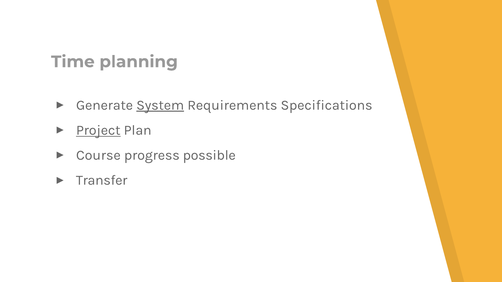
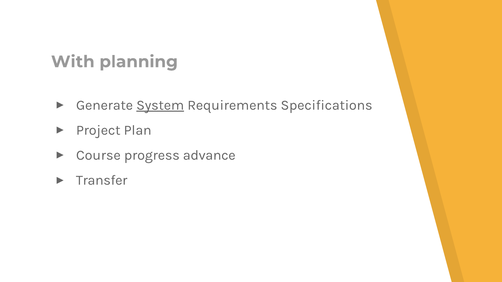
Time: Time -> With
Project underline: present -> none
possible: possible -> advance
